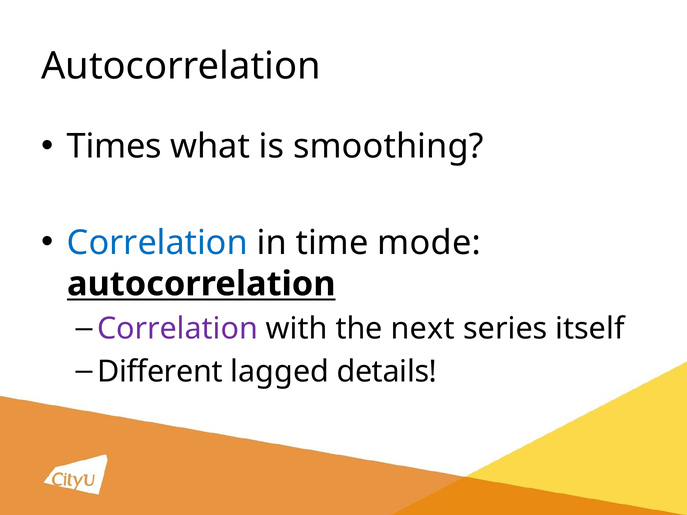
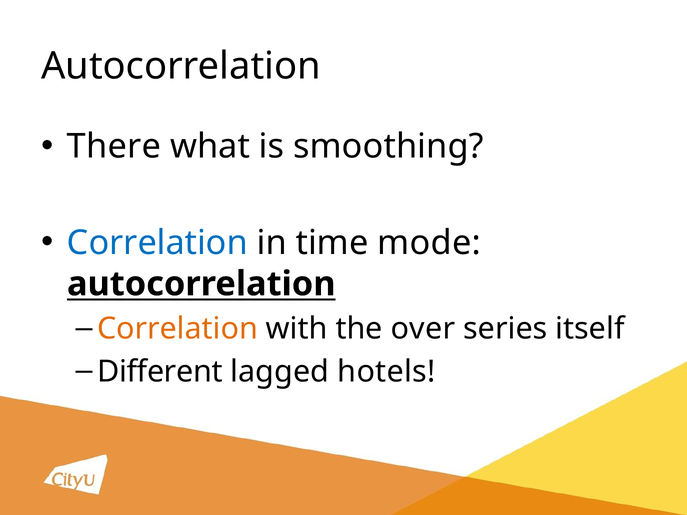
Times: Times -> There
Correlation at (178, 329) colour: purple -> orange
next: next -> over
details: details -> hotels
